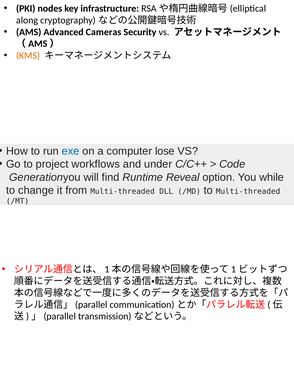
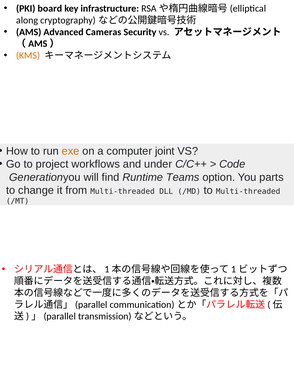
nodes: nodes -> board
exe colour: blue -> orange
lose: lose -> joint
Reveal: Reveal -> Teams
while: while -> parts
